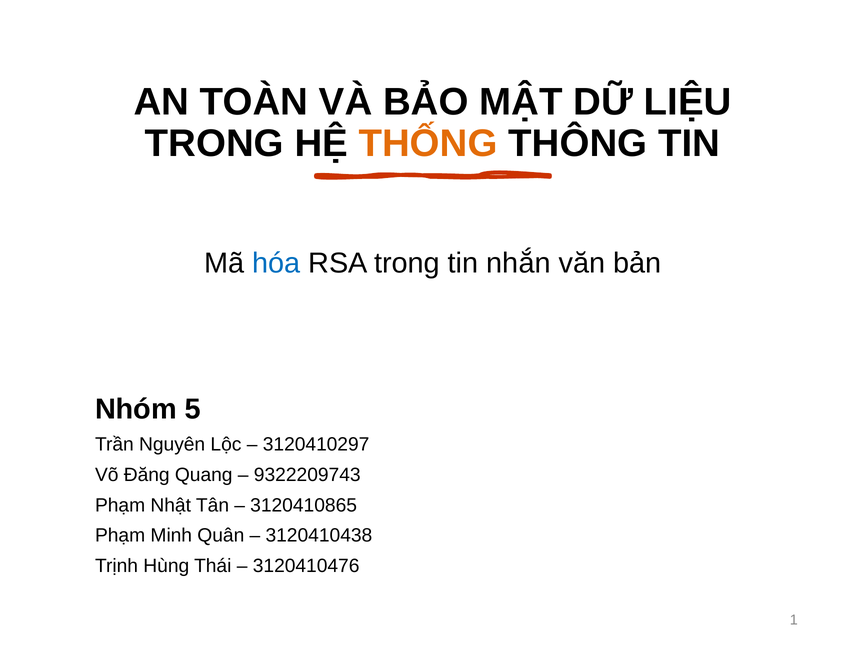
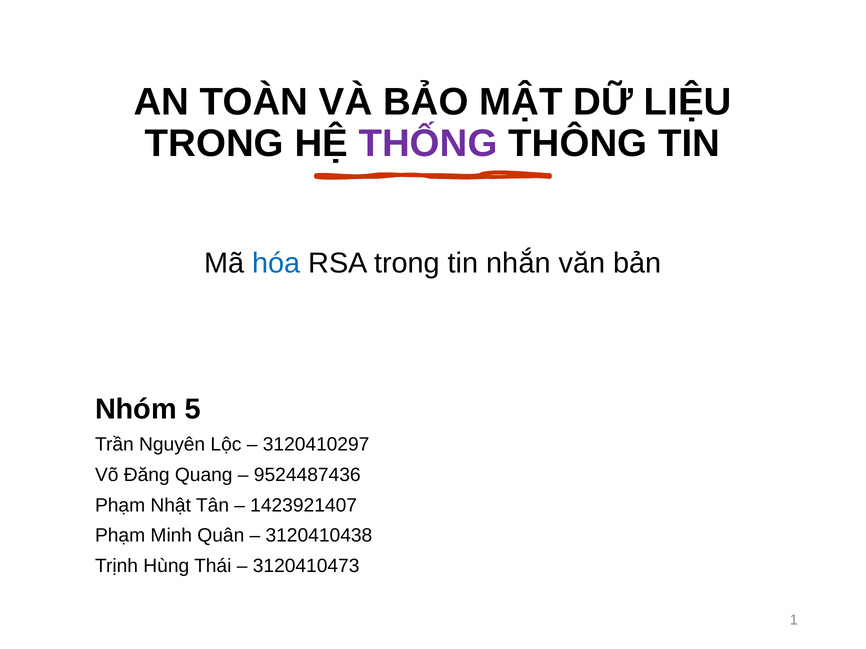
THỐNG colour: orange -> purple
9322209743: 9322209743 -> 9524487436
3120410865: 3120410865 -> 1423921407
3120410476: 3120410476 -> 3120410473
